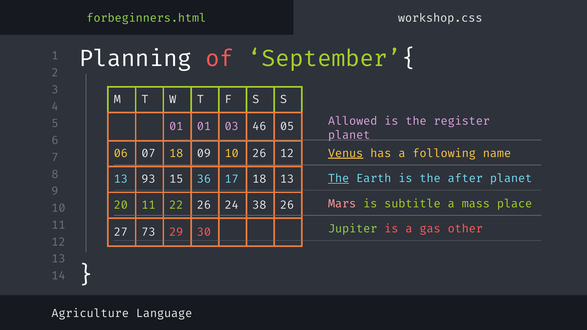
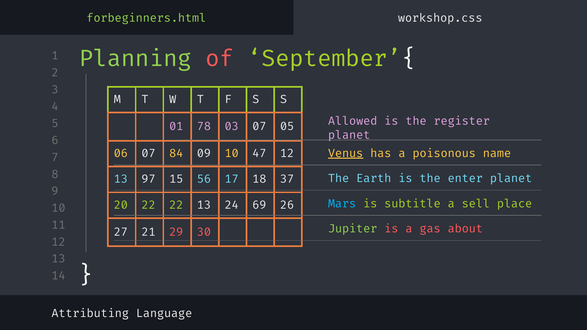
Planning colour: white -> light green
01 01: 01 -> 78
03 46: 46 -> 07
following: following -> poisonous
07 18: 18 -> 84
10 26: 26 -> 47
The at (339, 179) underline: present -> none
after: after -> enter
93: 93 -> 97
36: 36 -> 56
18 13: 13 -> 37
Mars colour: pink -> light blue
mass: mass -> sell
20 11: 11 -> 22
22 26: 26 -> 13
38: 38 -> 69
other: other -> about
73: 73 -> 21
Agriculture: Agriculture -> Attributing
